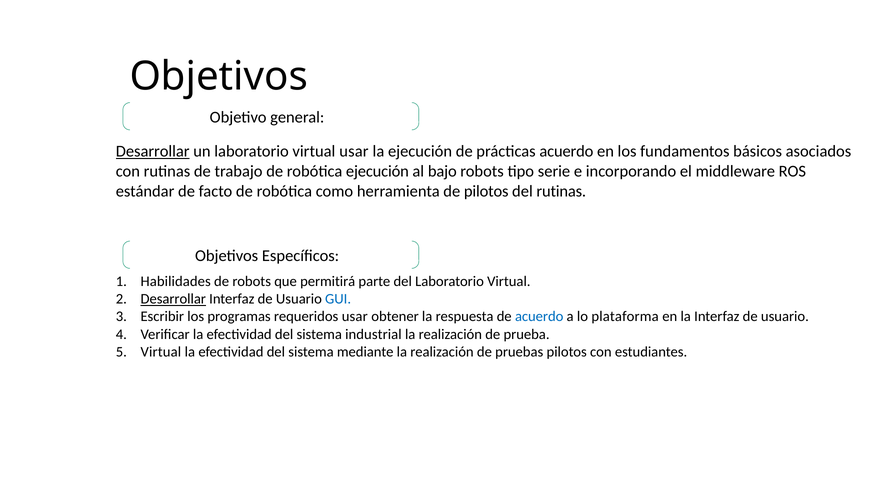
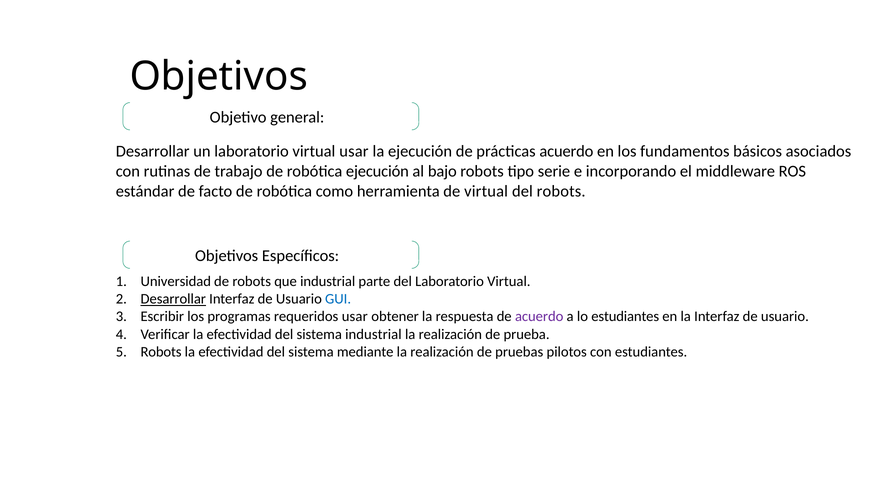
Desarrollar at (153, 151) underline: present -> none
de pilotos: pilotos -> virtual
del rutinas: rutinas -> robots
Habilidades: Habilidades -> Universidad
que permitirá: permitirá -> industrial
acuerdo at (539, 317) colour: blue -> purple
lo plataforma: plataforma -> estudiantes
Virtual at (161, 352): Virtual -> Robots
